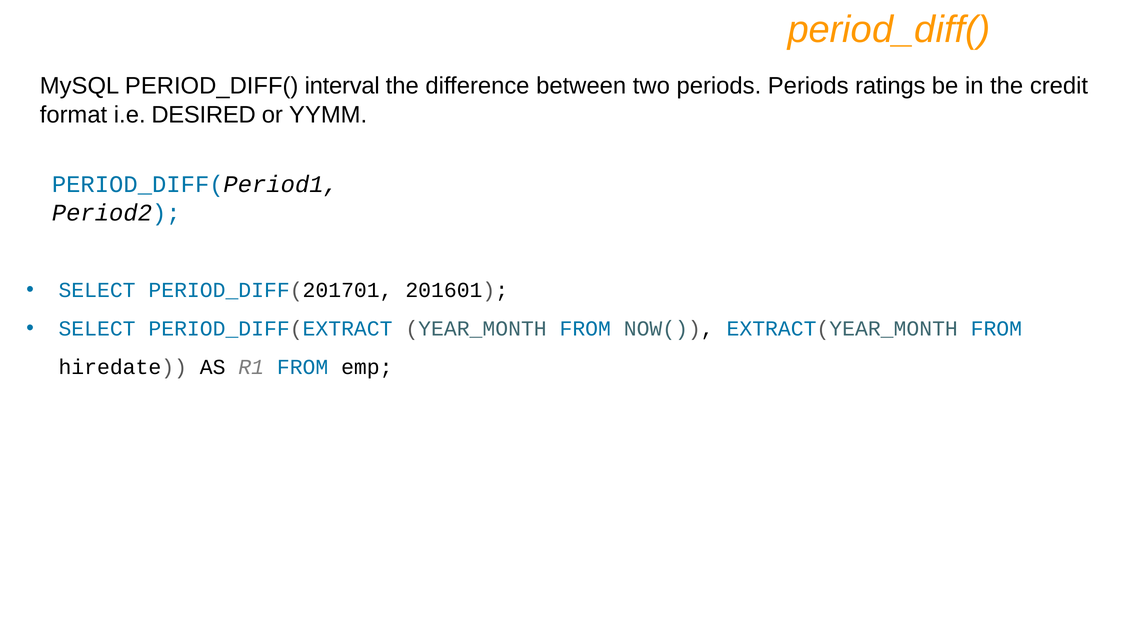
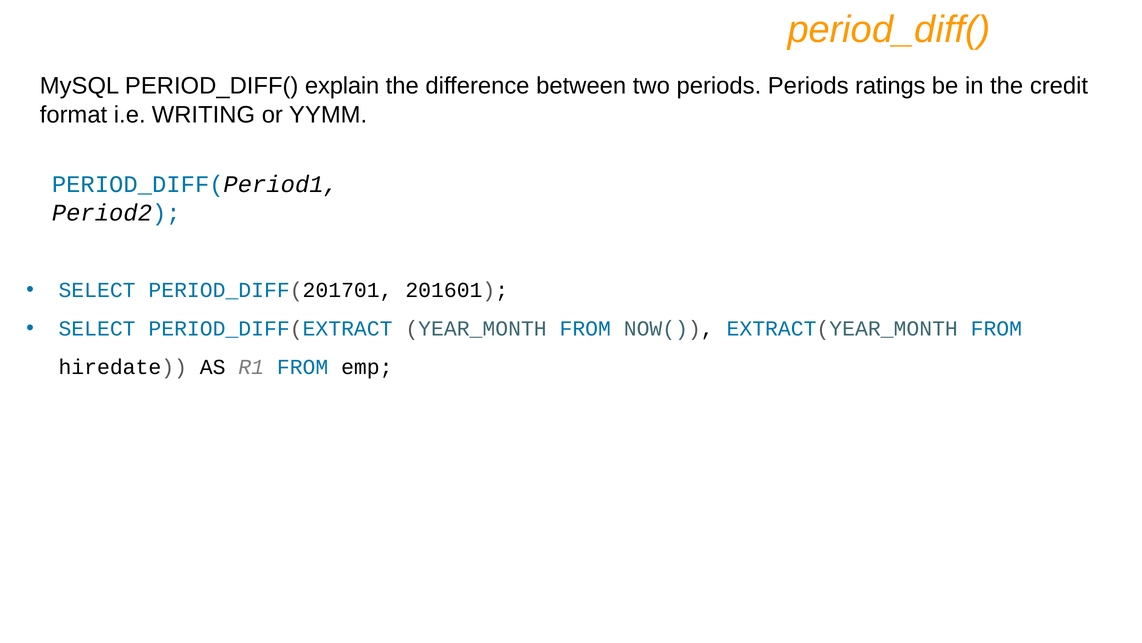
interval: interval -> explain
DESIRED: DESIRED -> WRITING
